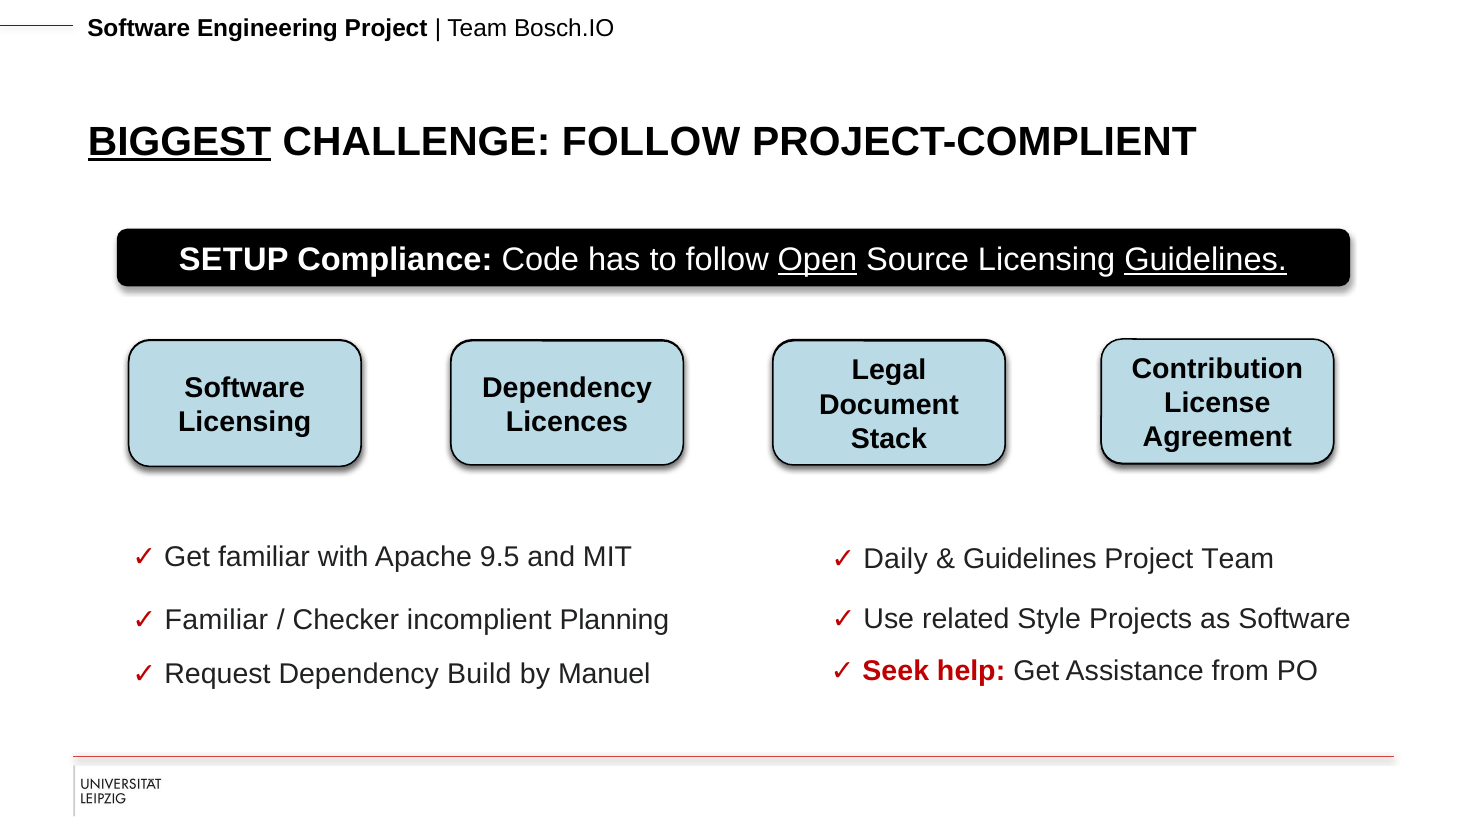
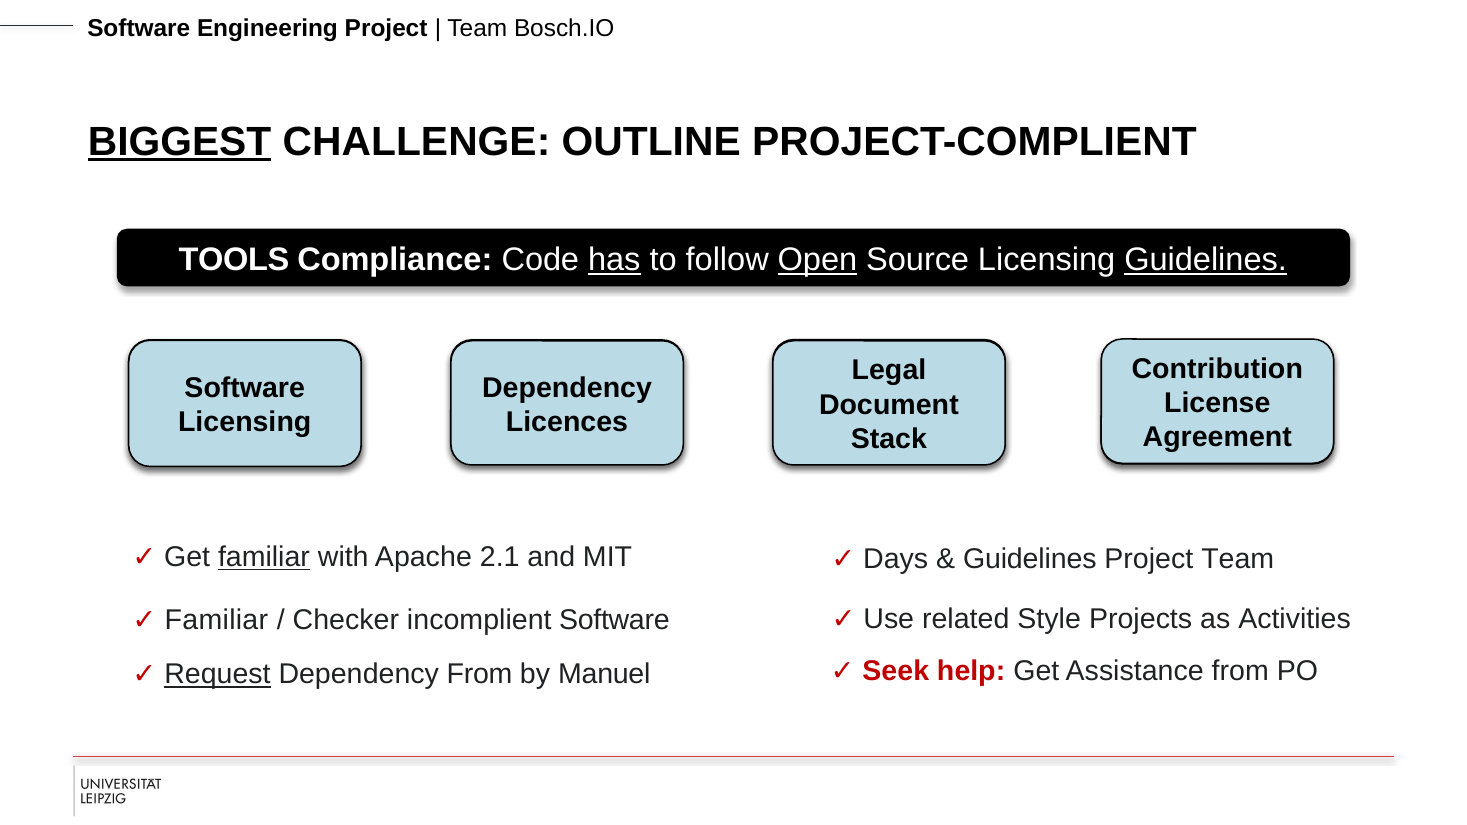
CHALLENGE FOLLOW: FOLLOW -> OUTLINE
SETUP: SETUP -> TOOLS
has underline: none -> present
familiar at (264, 557) underline: none -> present
9.5: 9.5 -> 2.1
Daily: Daily -> Days
as Software: Software -> Activities
incomplient Planning: Planning -> Software
Request underline: none -> present
Dependency Build: Build -> From
